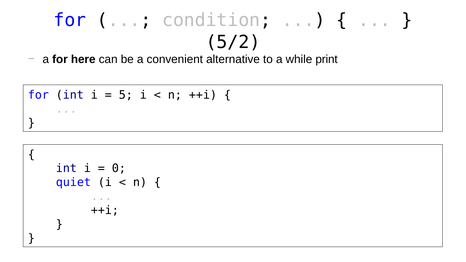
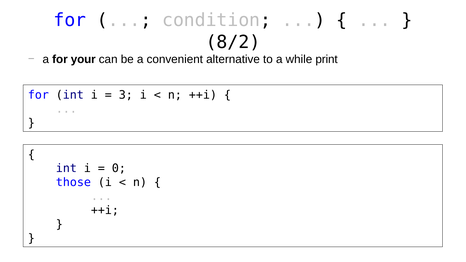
5/2: 5/2 -> 8/2
here: here -> your
5: 5 -> 3
quiet: quiet -> those
